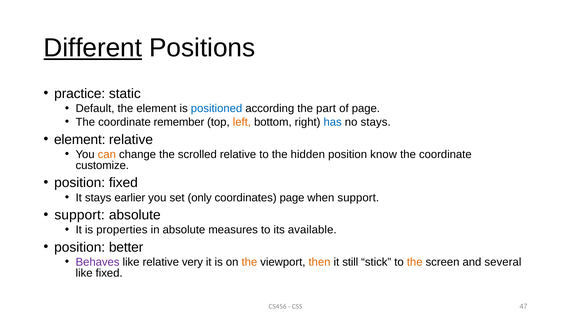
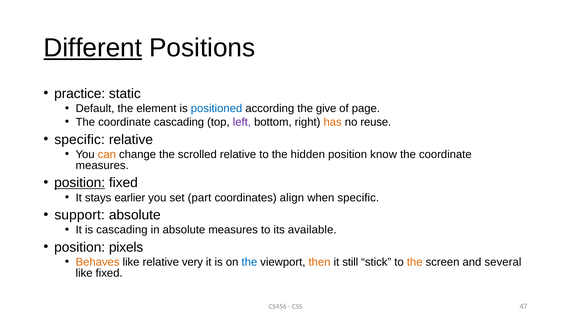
part: part -> give
coordinate remember: remember -> cascading
left colour: orange -> purple
has colour: blue -> orange
no stays: stays -> reuse
element at (80, 140): element -> specific
customize at (102, 166): customize -> measures
position at (80, 183) underline: none -> present
only: only -> part
coordinates page: page -> align
when support: support -> specific
is properties: properties -> cascading
better: better -> pixels
Behaves colour: purple -> orange
the at (249, 262) colour: orange -> blue
